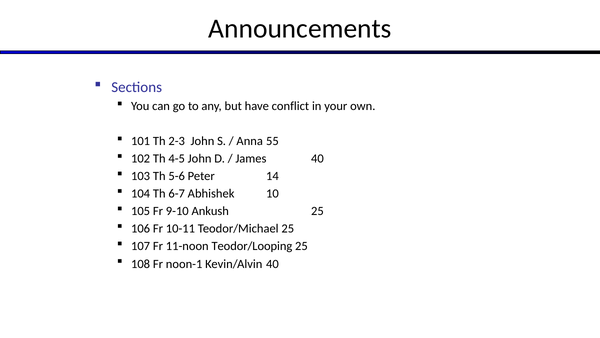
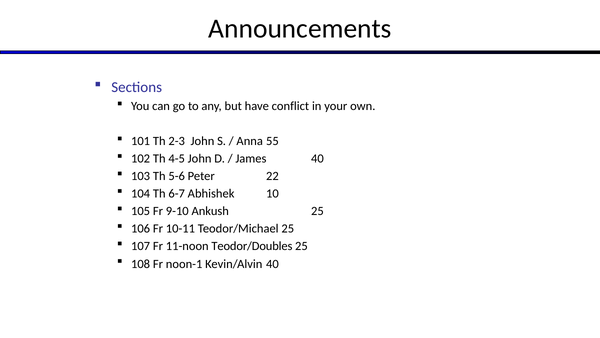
14: 14 -> 22
Teodor/Looping: Teodor/Looping -> Teodor/Doubles
